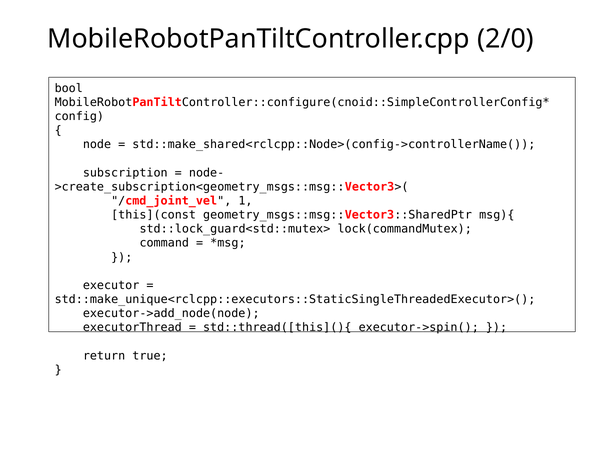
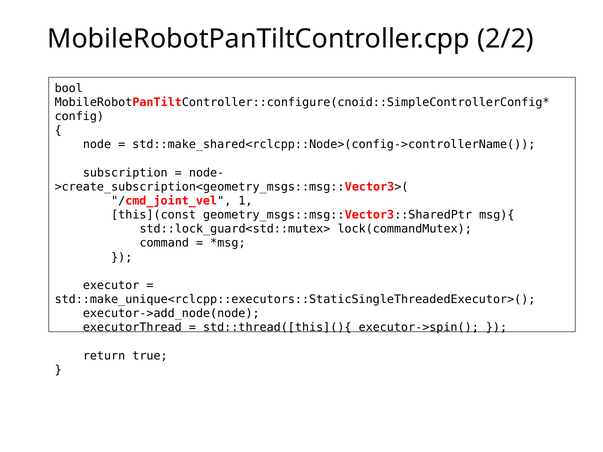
2/0: 2/0 -> 2/2
